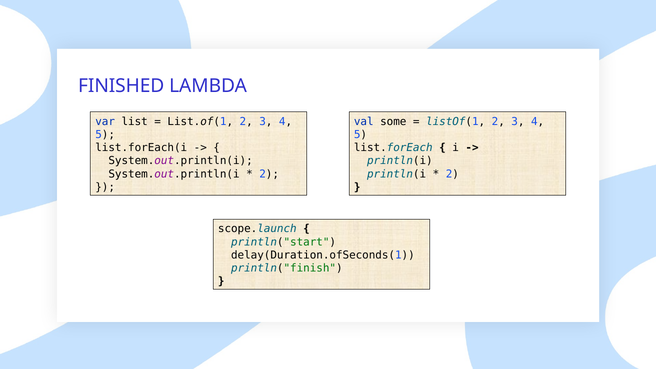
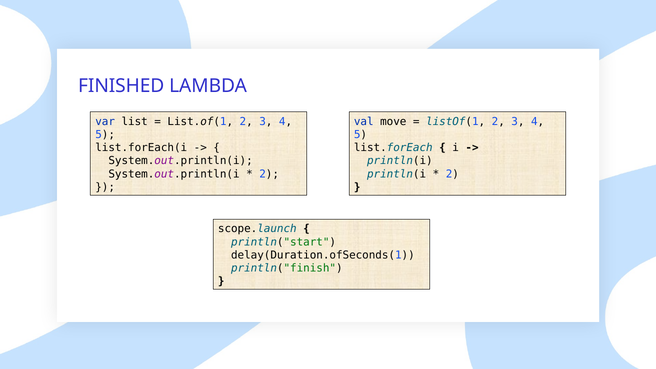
some: some -> move
